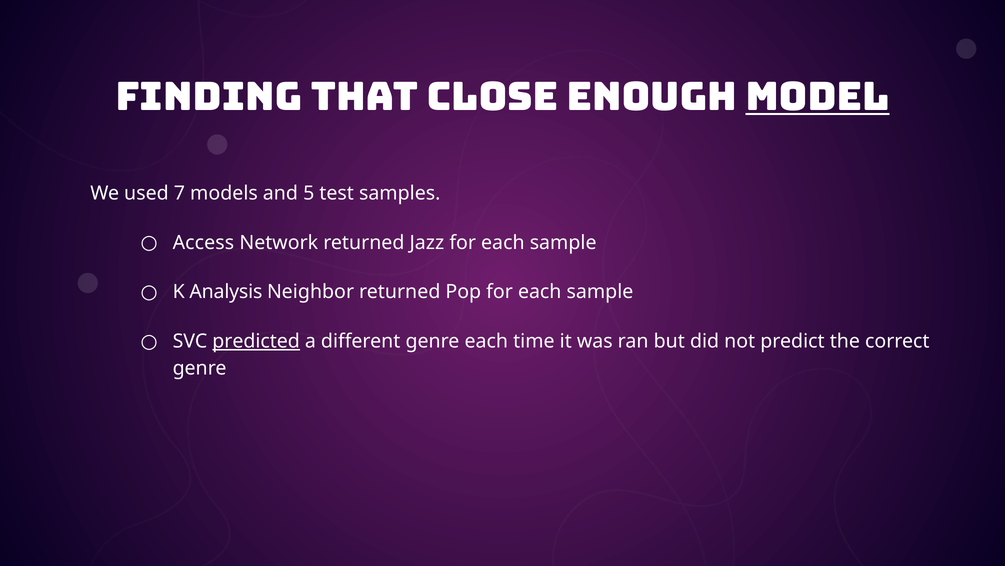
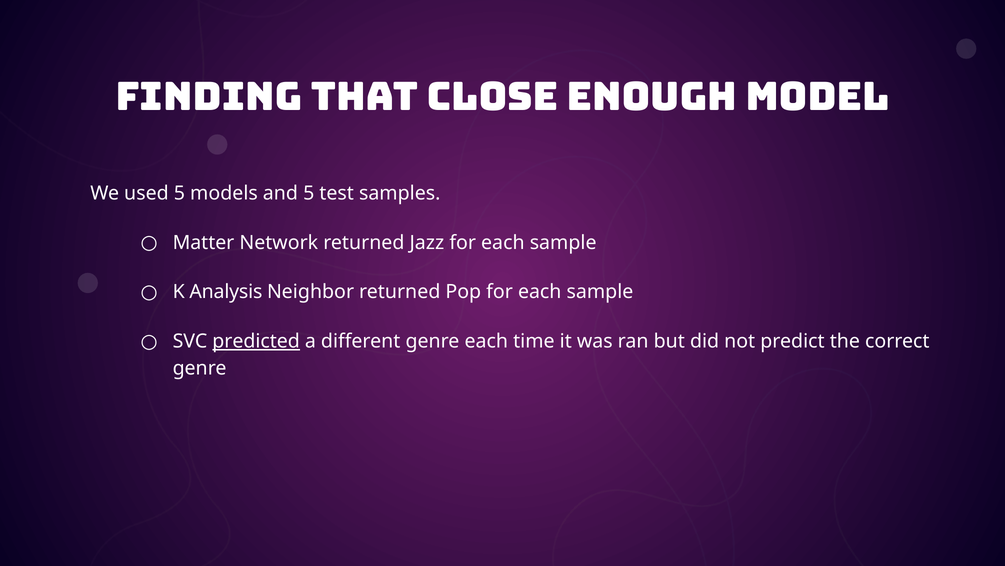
MODEL underline: present -> none
used 7: 7 -> 5
Access: Access -> Matter
